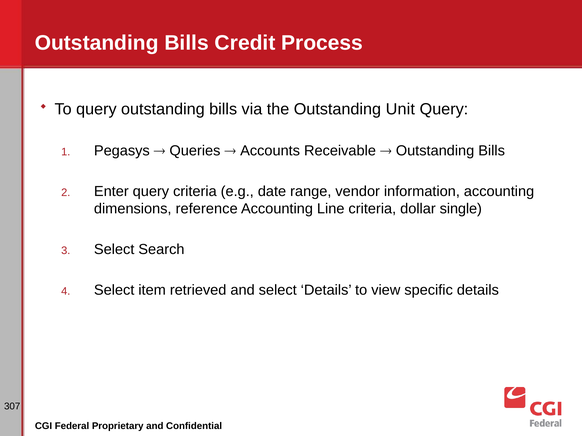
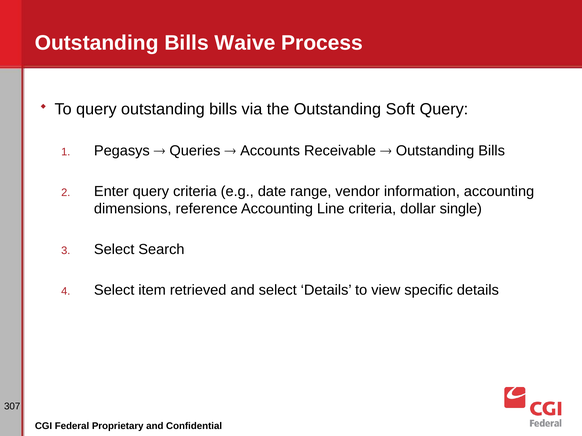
Credit: Credit -> Waive
Unit: Unit -> Soft
